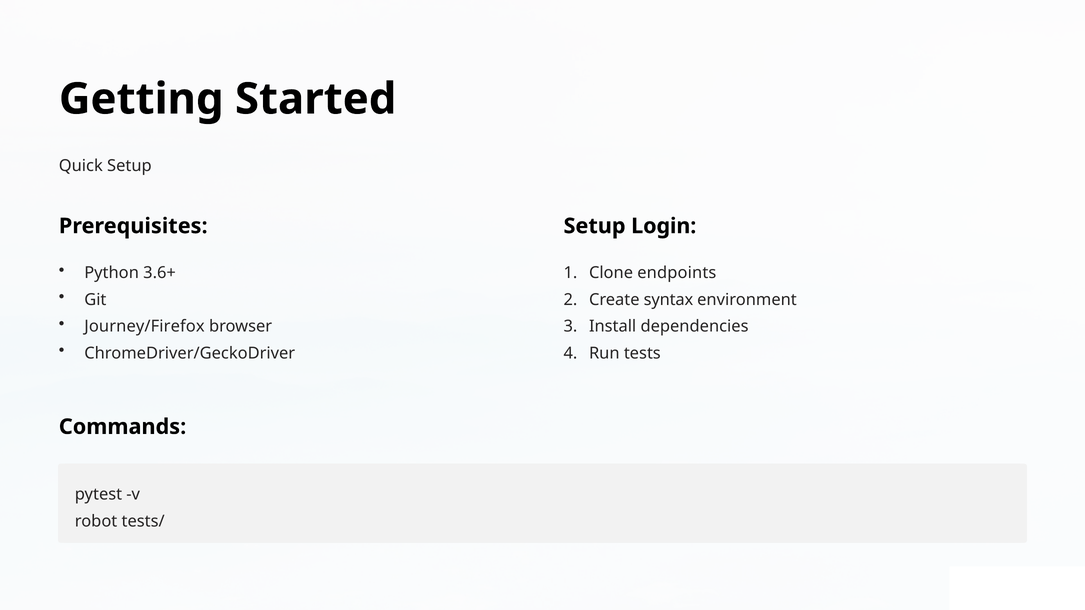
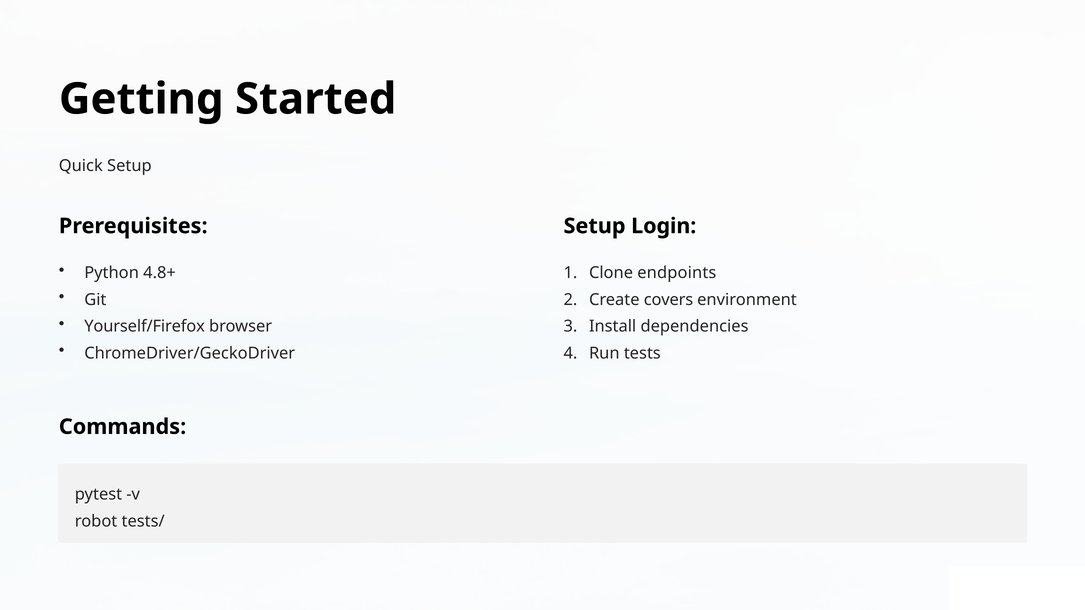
3.6+: 3.6+ -> 4.8+
syntax: syntax -> covers
Journey/Firefox: Journey/Firefox -> Yourself/Firefox
